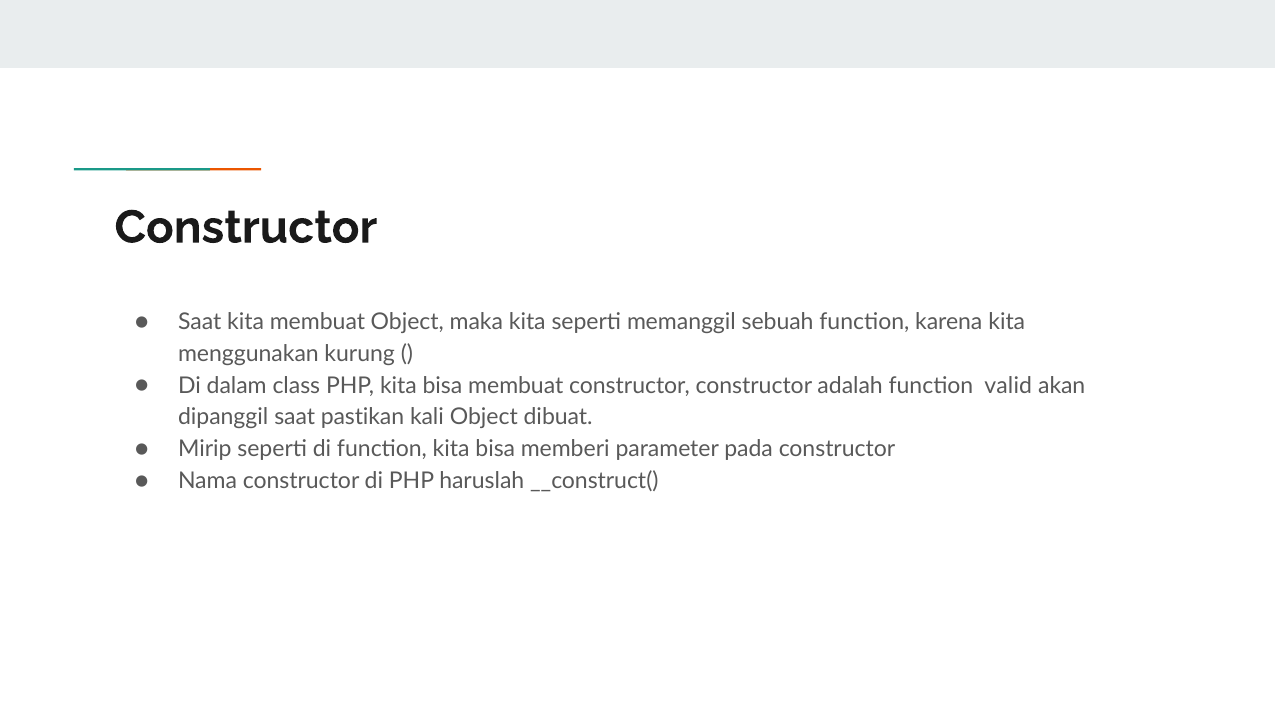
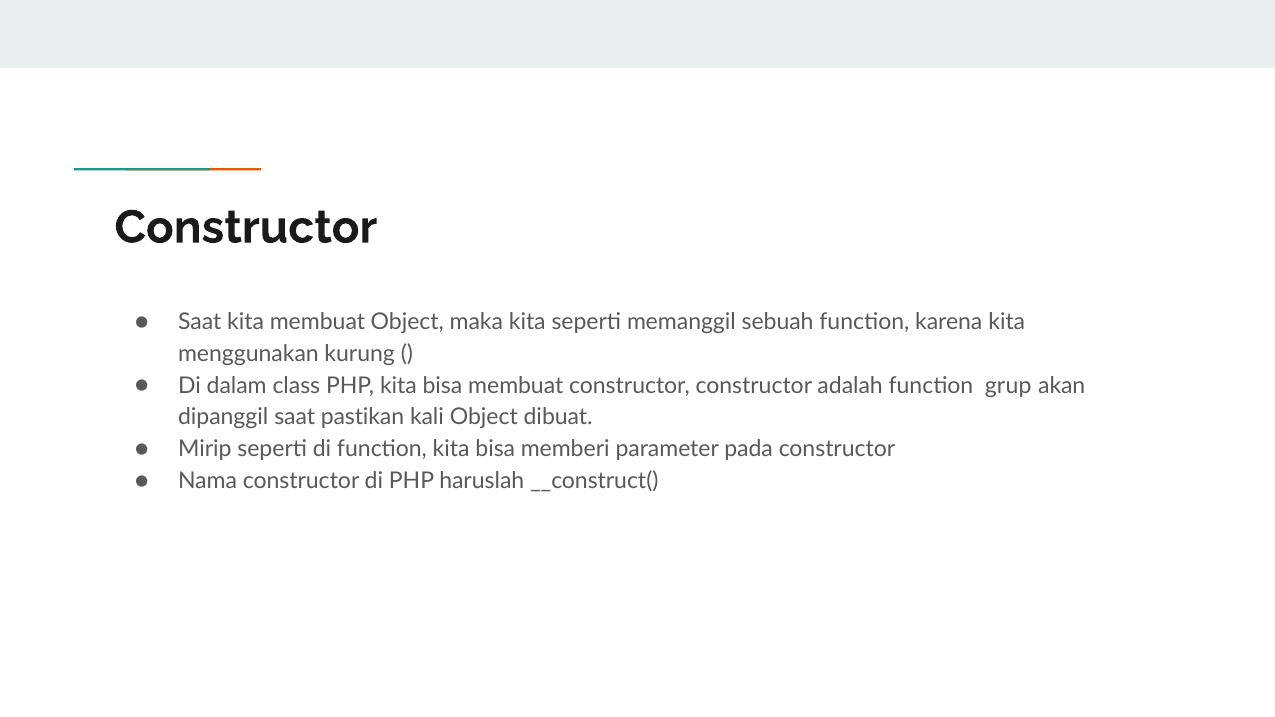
valid: valid -> grup
